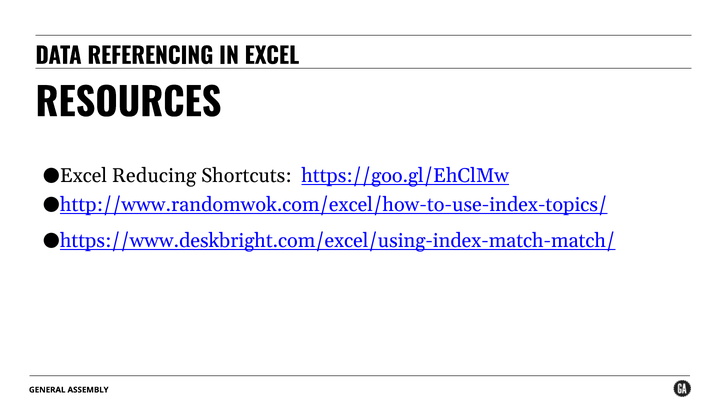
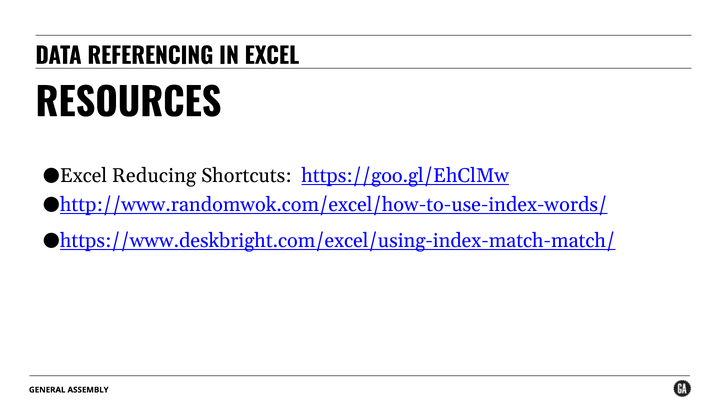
http://www.randomwok.com/excel/how-to-use-index-topics/: http://www.randomwok.com/excel/how-to-use-index-topics/ -> http://www.randomwok.com/excel/how-to-use-index-words/
